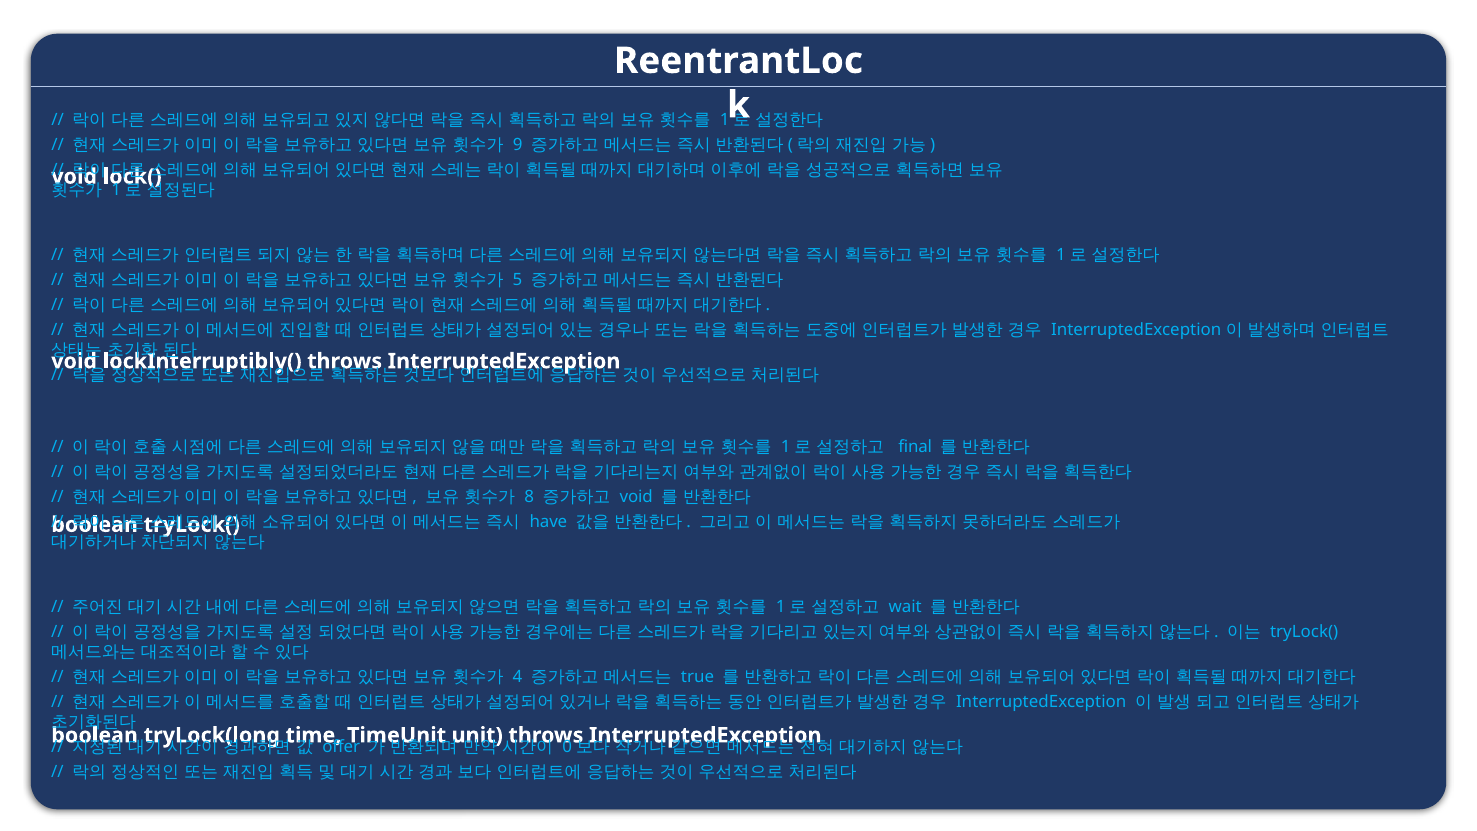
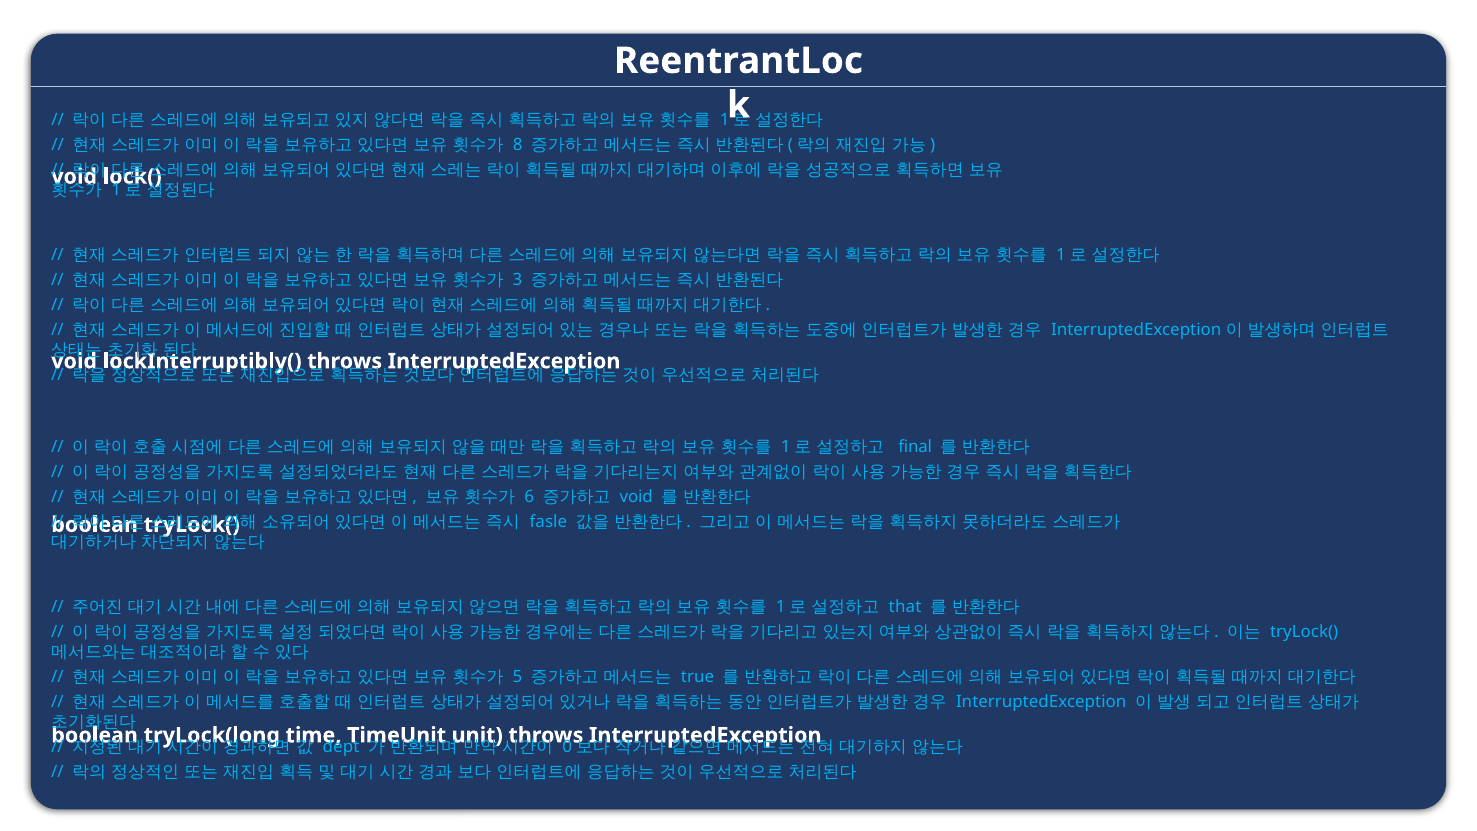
9: 9 -> 8
5: 5 -> 3
8: 8 -> 6
have: have -> fasle
wait: wait -> that
4: 4 -> 5
offer: offer -> dept
